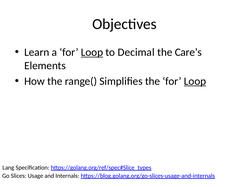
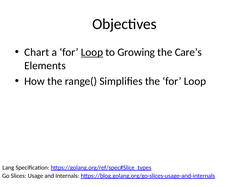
Learn: Learn -> Chart
Decimal: Decimal -> Growing
Loop at (195, 81) underline: present -> none
